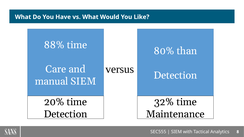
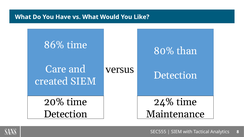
88%: 88% -> 86%
manual: manual -> created
32%: 32% -> 24%
